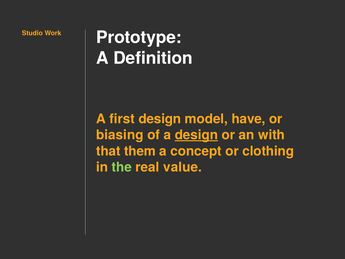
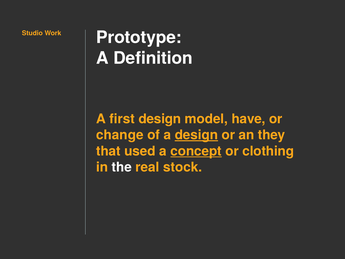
biasing: biasing -> change
with: with -> they
them: them -> used
concept underline: none -> present
the colour: light green -> white
value: value -> stock
